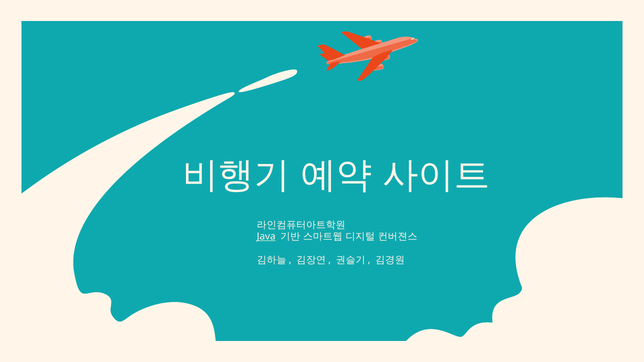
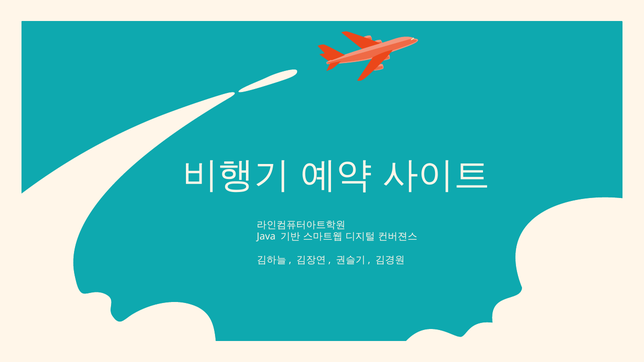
Java underline: present -> none
